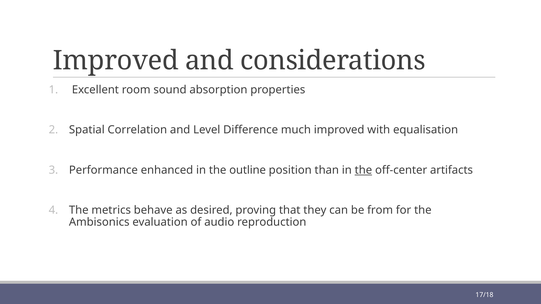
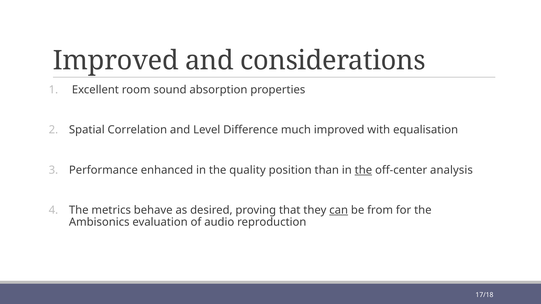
outline: outline -> quality
artifacts: artifacts -> analysis
can underline: none -> present
